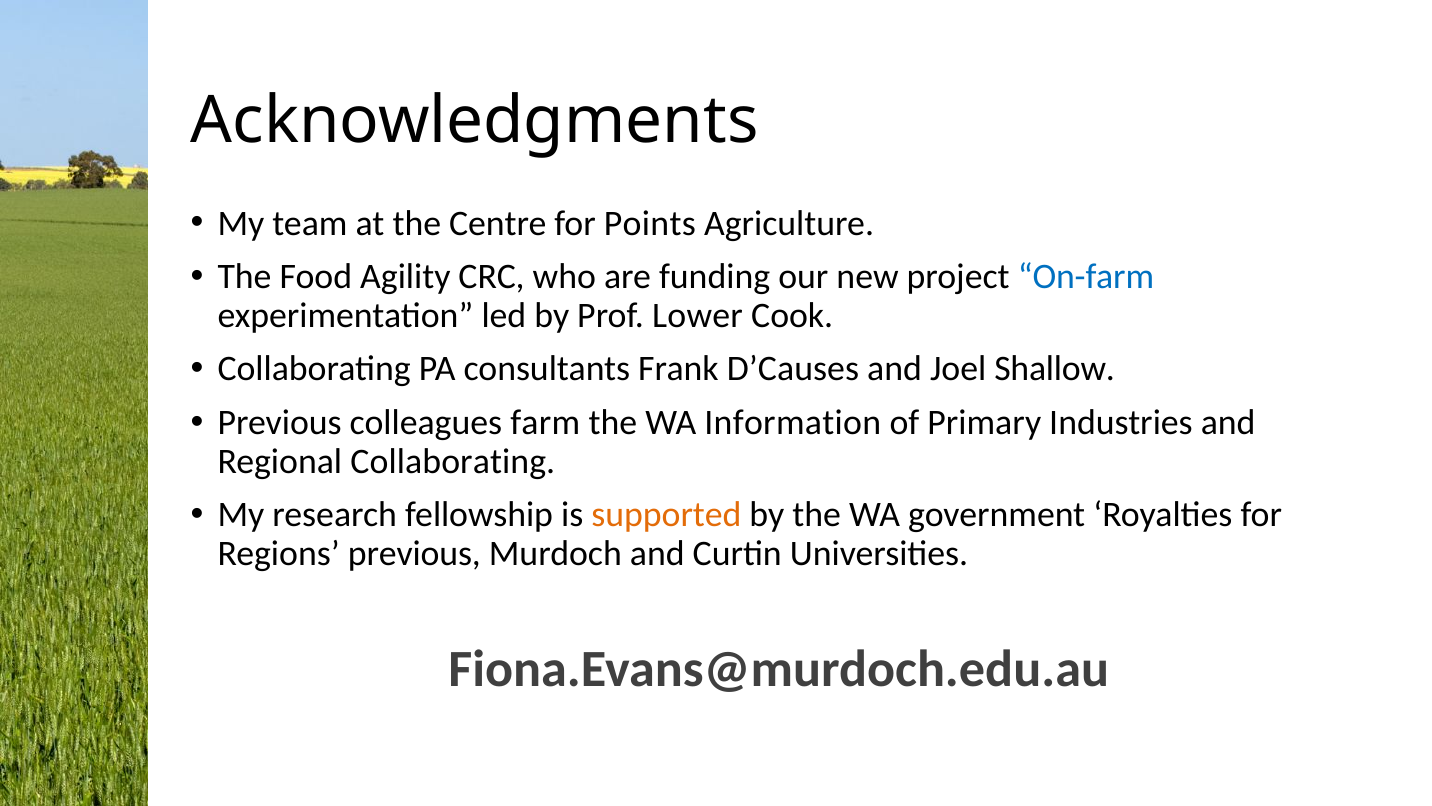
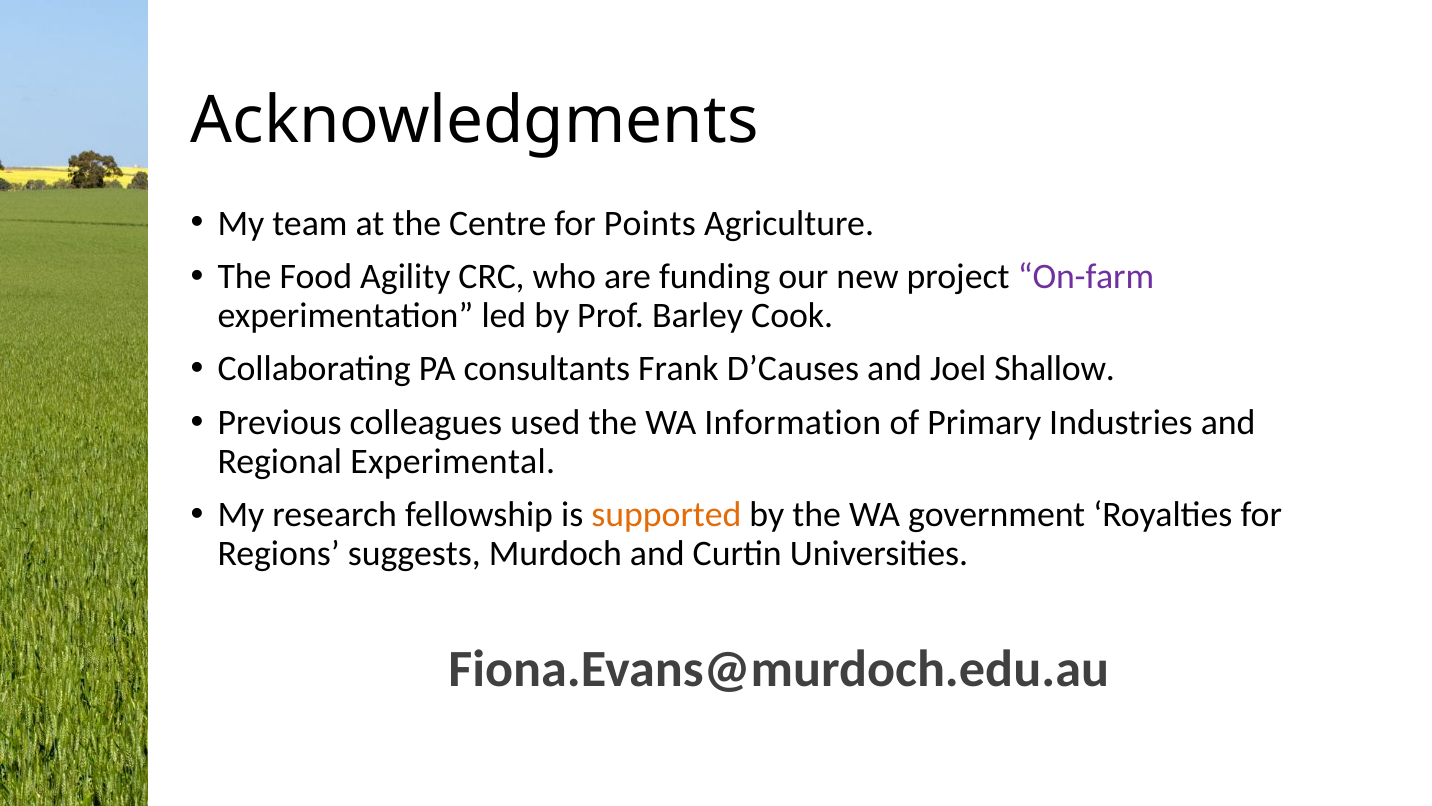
On-farm colour: blue -> purple
Lower: Lower -> Barley
farm: farm -> used
Regional Collaborating: Collaborating -> Experimental
Regions previous: previous -> suggests
